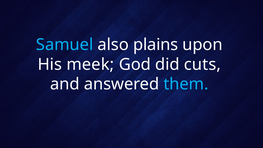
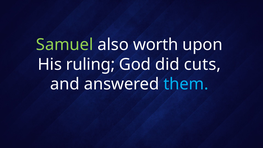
Samuel colour: light blue -> light green
plains: plains -> worth
meek: meek -> ruling
